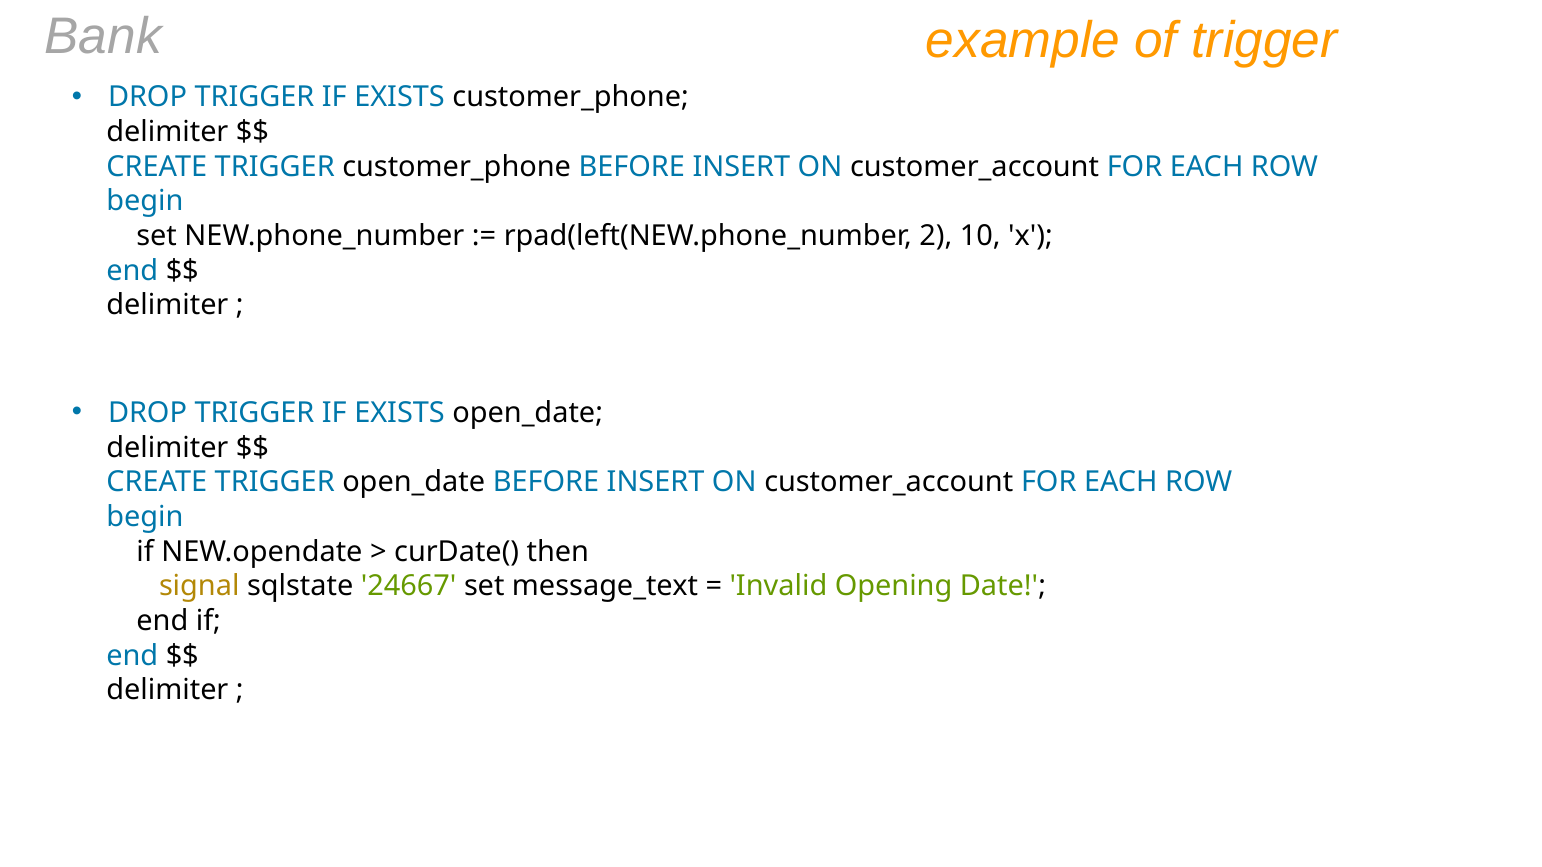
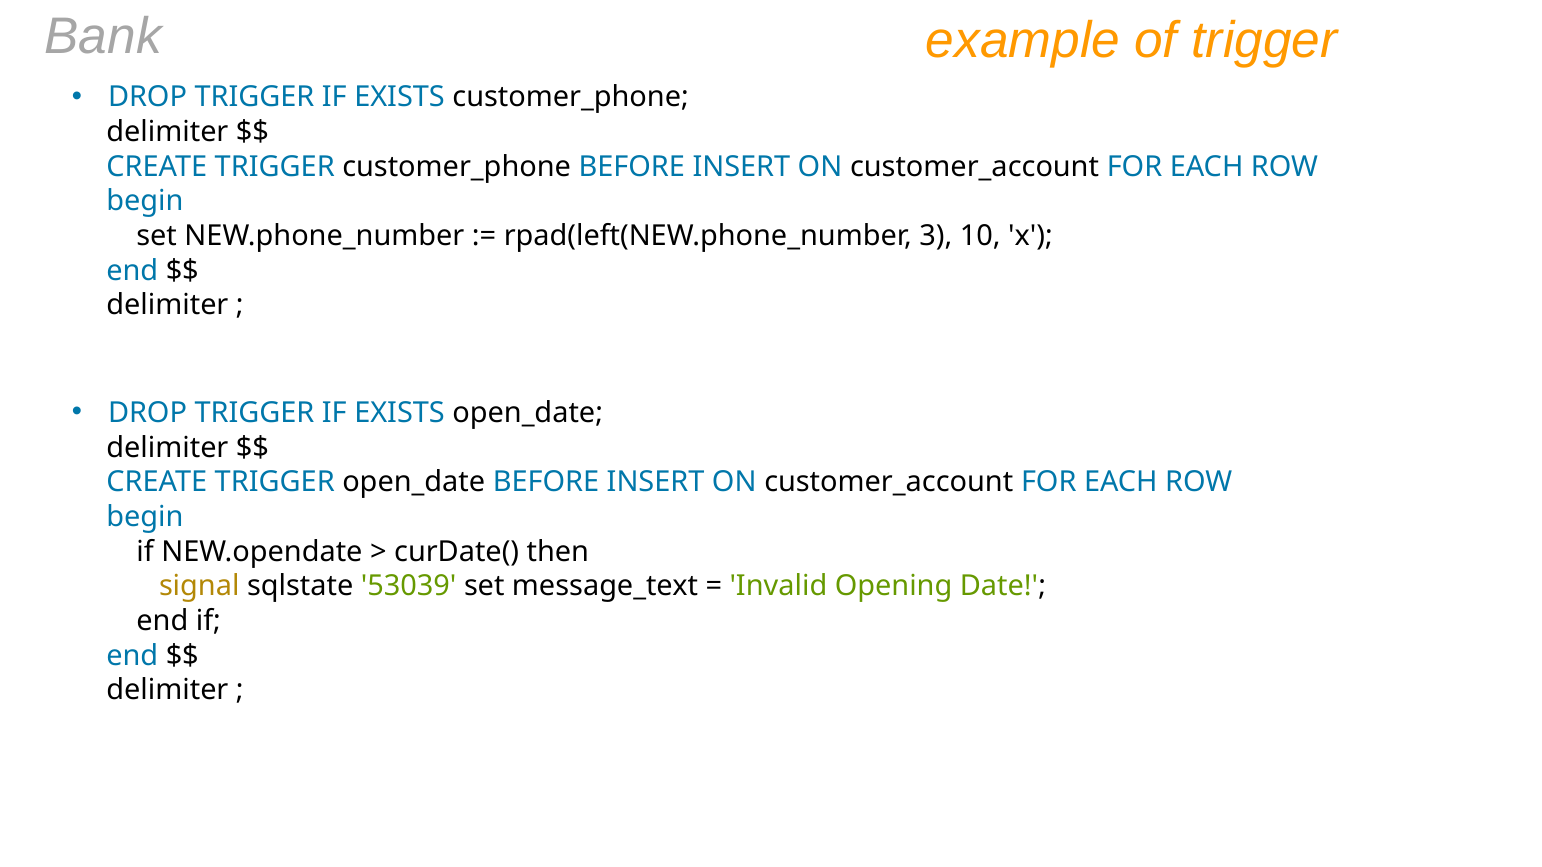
2: 2 -> 3
24667: 24667 -> 53039
